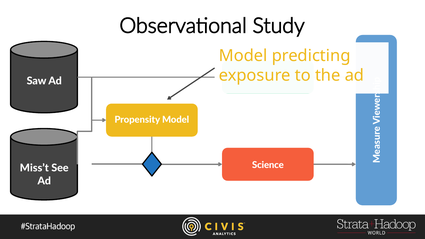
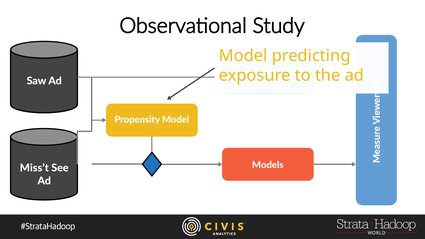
Science: Science -> Models
